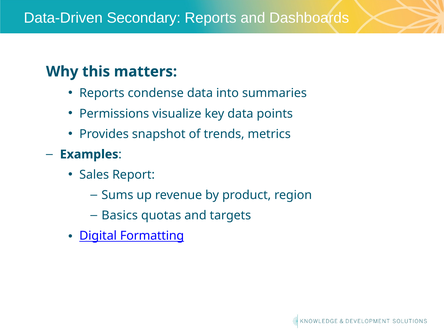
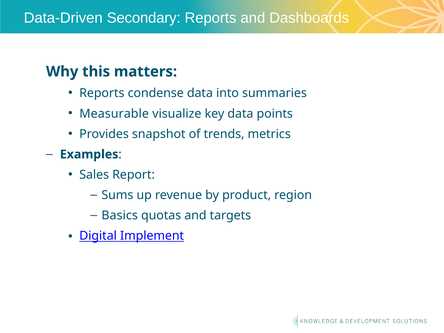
Permissions: Permissions -> Measurable
Formatting: Formatting -> Implement
